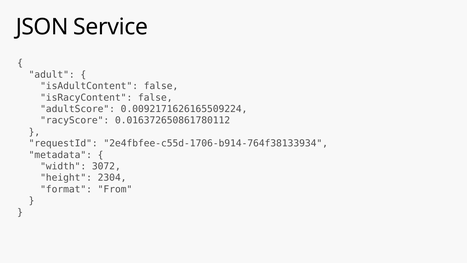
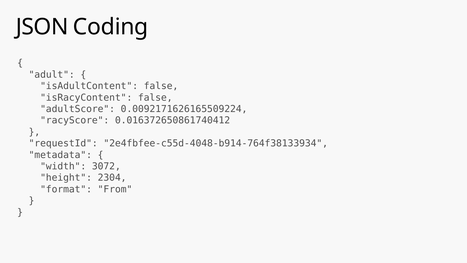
Service: Service -> Coding
0.016372650861780112: 0.016372650861780112 -> 0.016372650861740412
2e4fbfee-c55d-1706-b914-764f38133934: 2e4fbfee-c55d-1706-b914-764f38133934 -> 2e4fbfee-c55d-4048-b914-764f38133934
